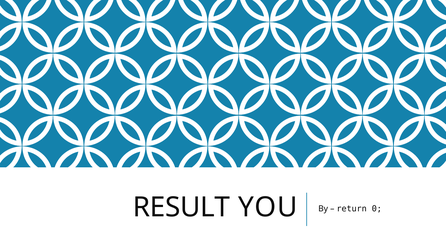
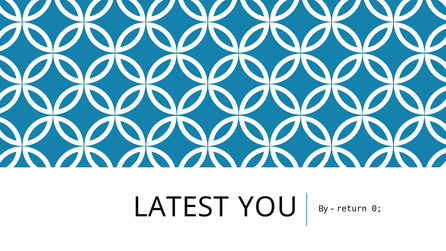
RESULT: RESULT -> LATEST
